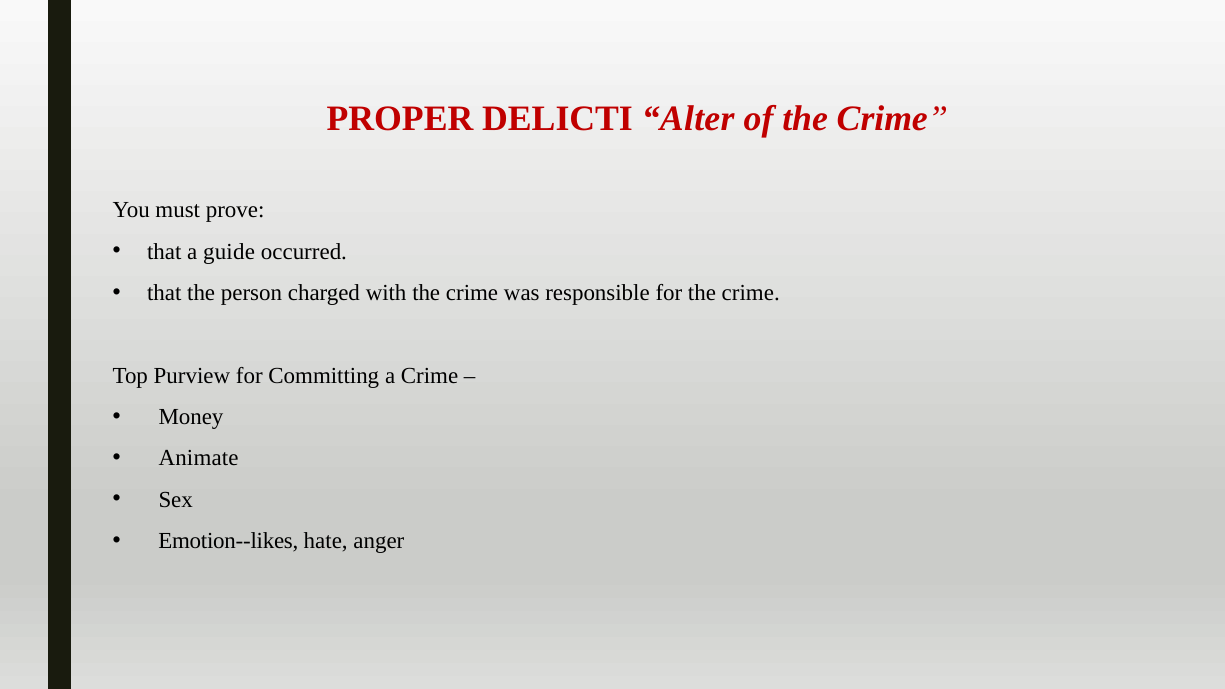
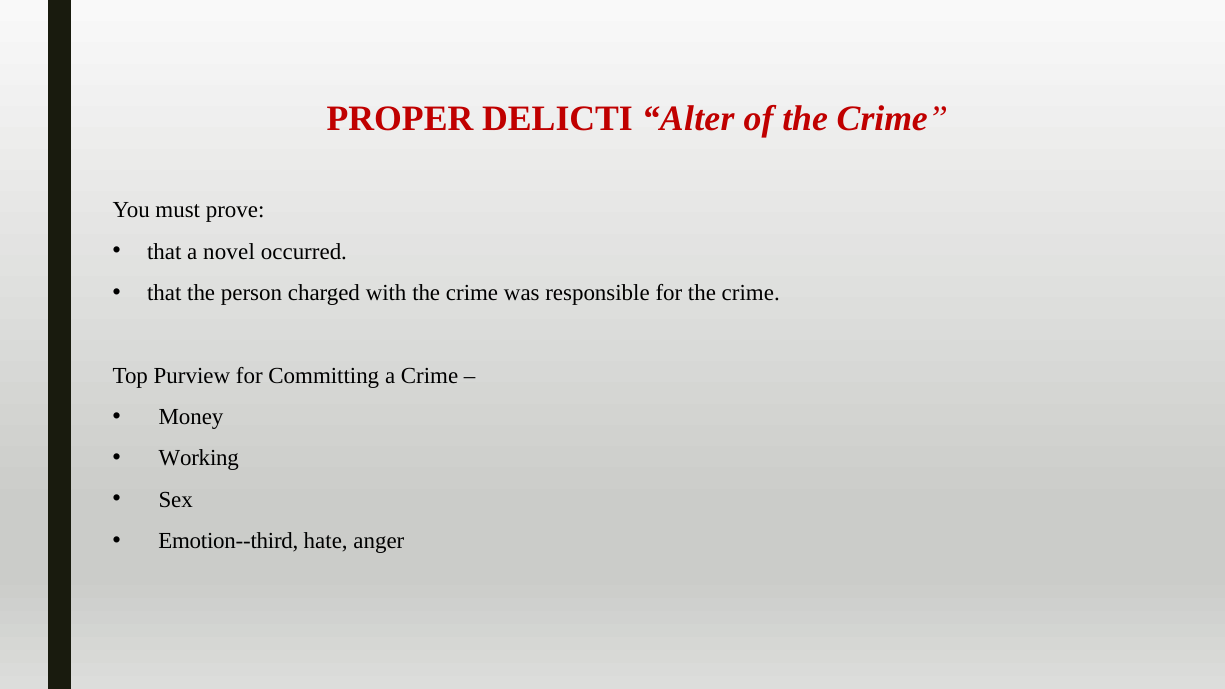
guide: guide -> novel
Animate: Animate -> Working
Emotion--likes: Emotion--likes -> Emotion--third
